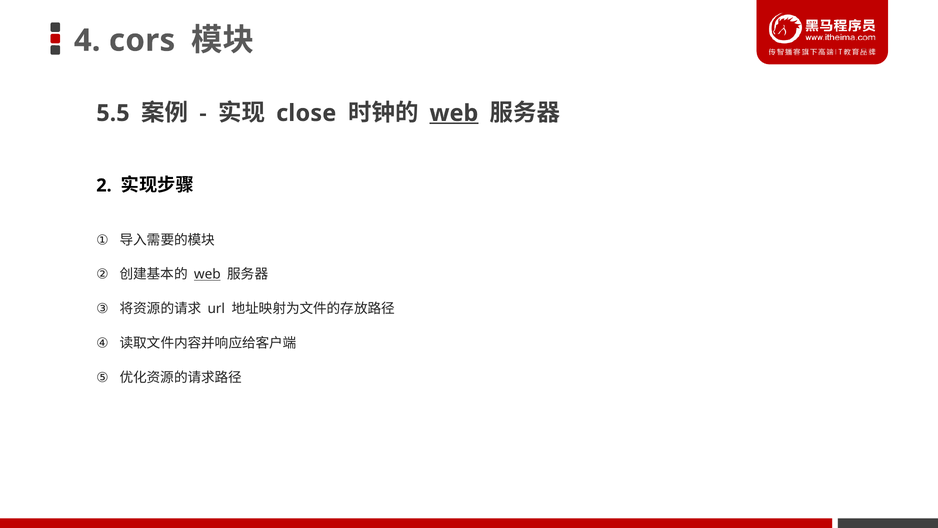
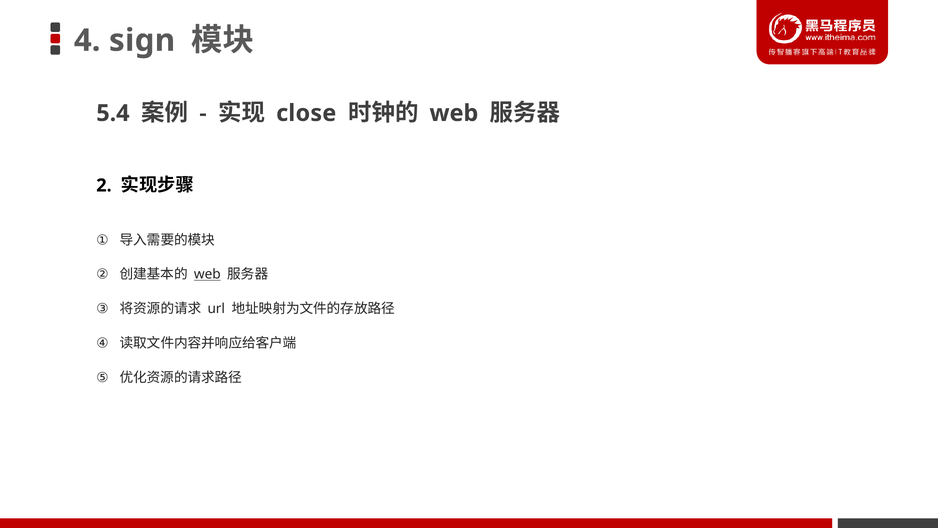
cors: cors -> sign
5.5: 5.5 -> 5.4
web at (454, 113) underline: present -> none
